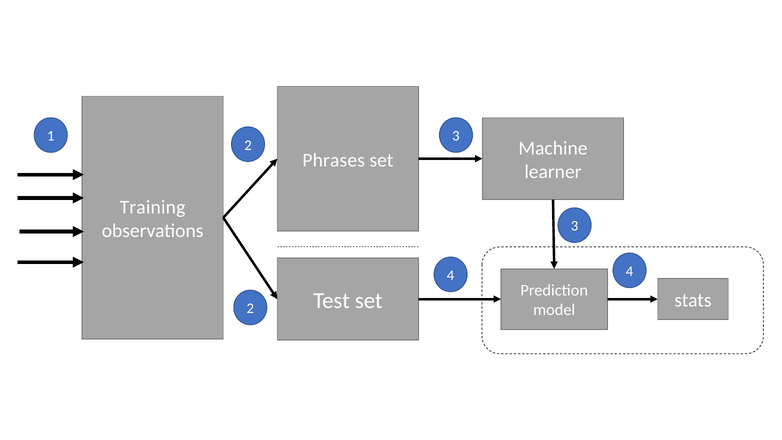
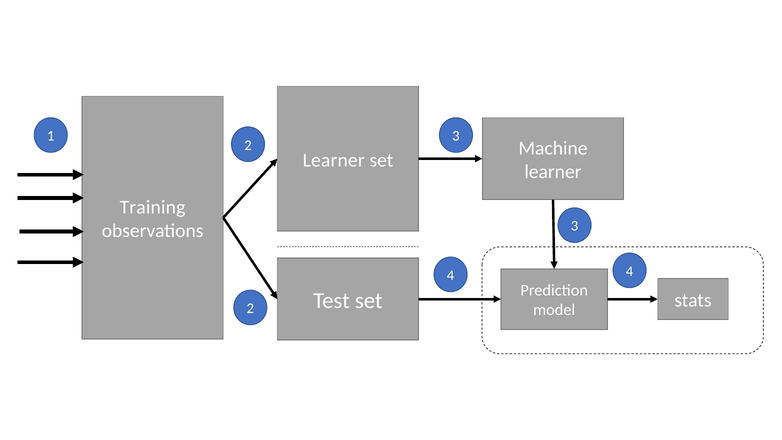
Phrases at (334, 160): Phrases -> Learner
